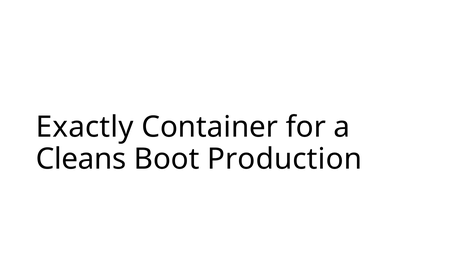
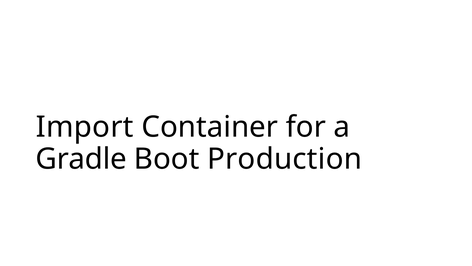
Exactly: Exactly -> Import
Cleans: Cleans -> Gradle
